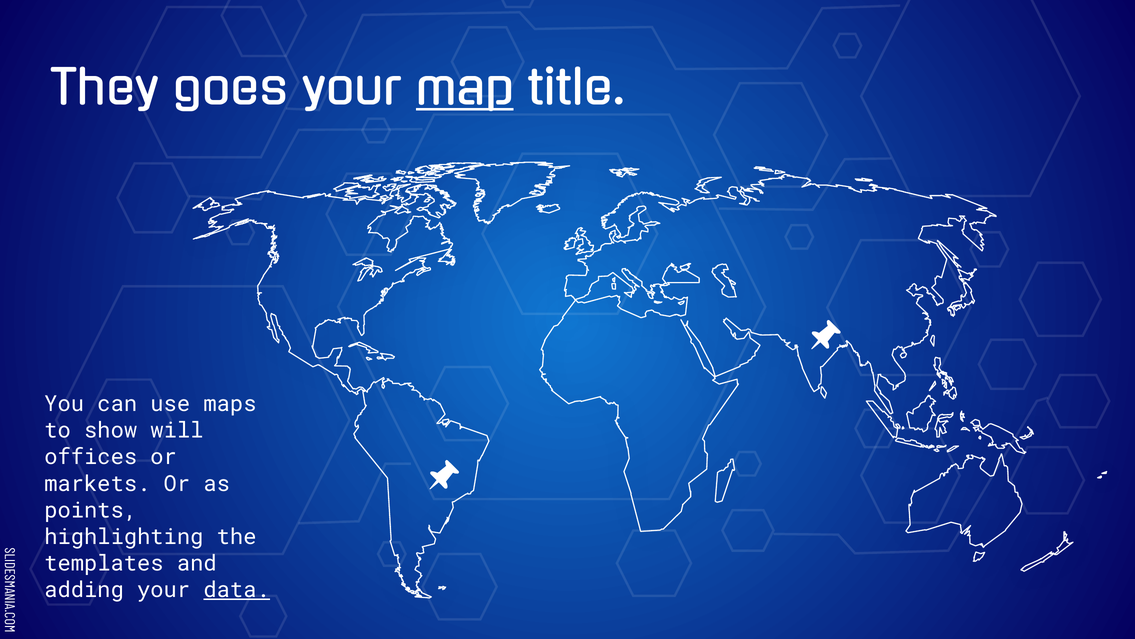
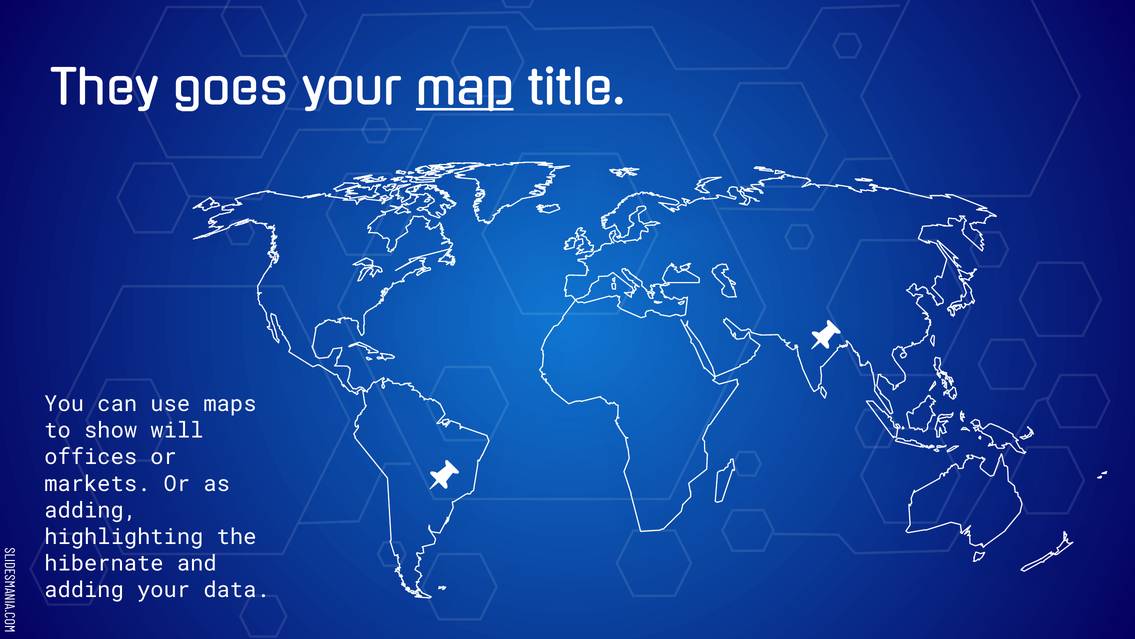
points at (91, 510): points -> adding
templates: templates -> hibernate
data underline: present -> none
